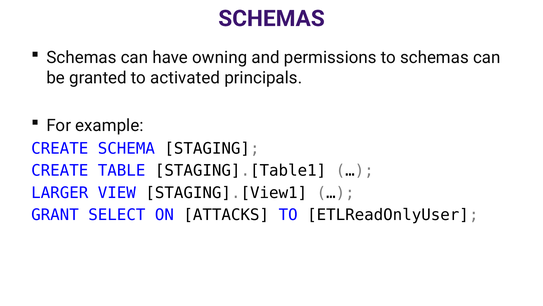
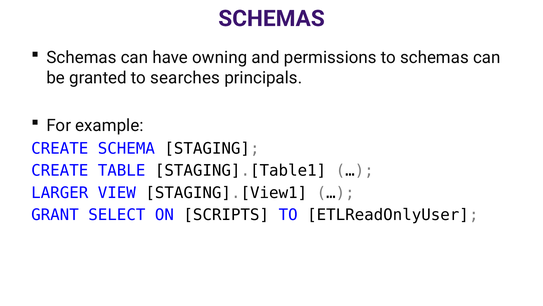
activated: activated -> searches
ATTACKS: ATTACKS -> SCRIPTS
